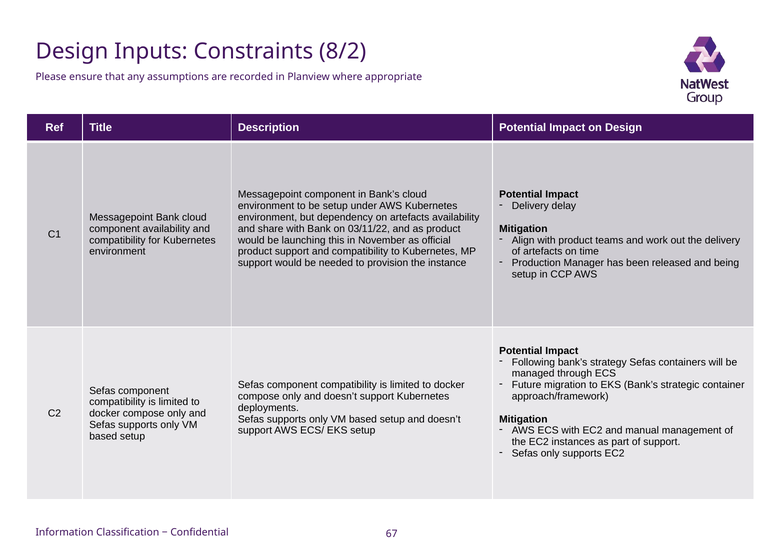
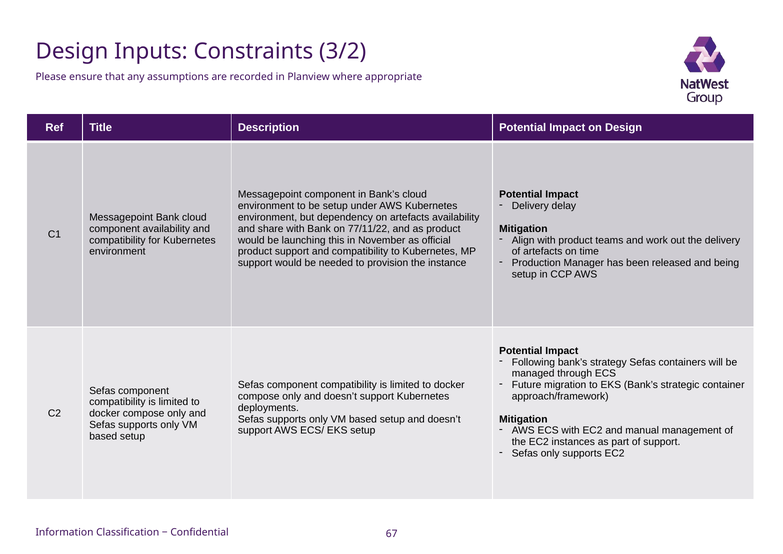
8/2: 8/2 -> 3/2
03/11/22: 03/11/22 -> 77/11/22
